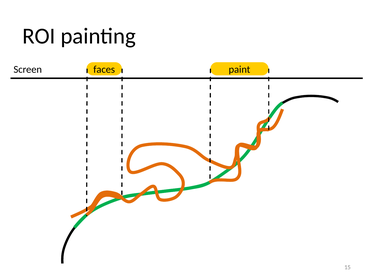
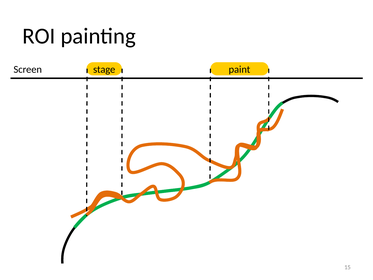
faces: faces -> stage
